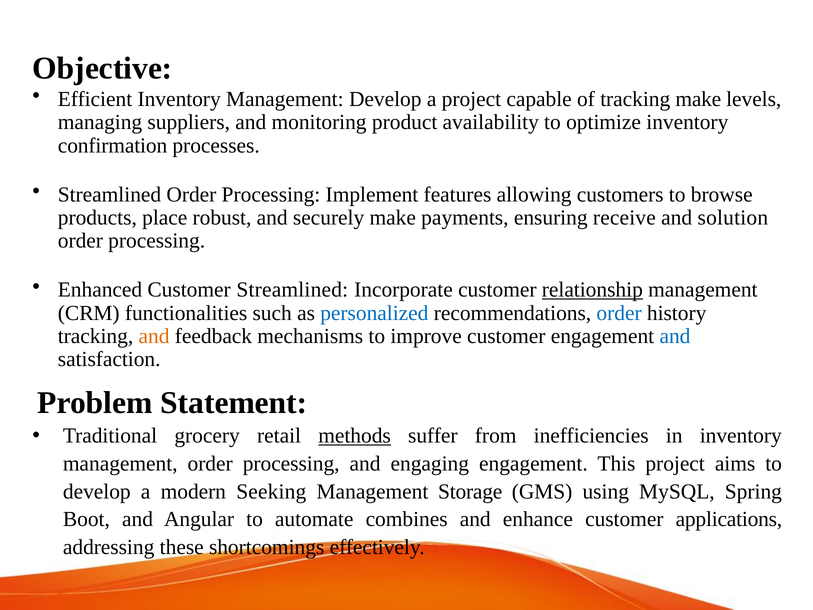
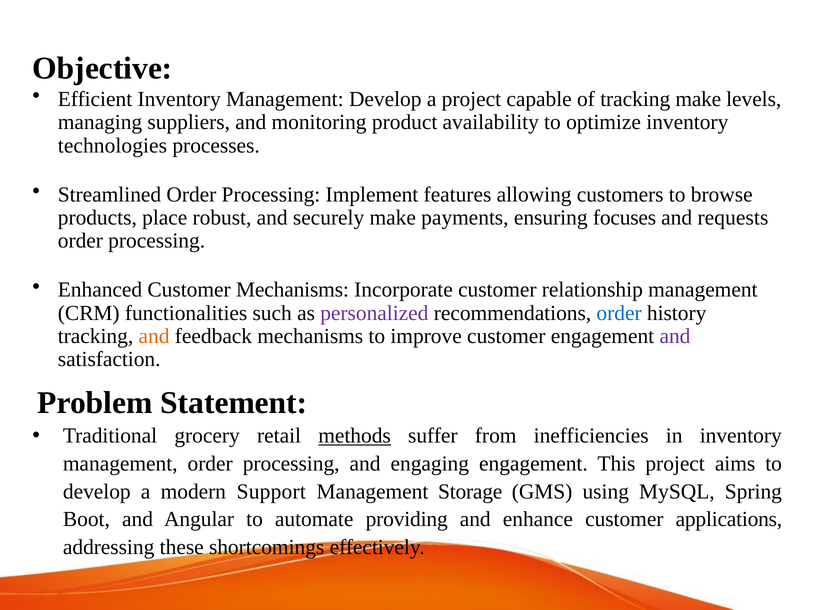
confirmation: confirmation -> technologies
receive: receive -> focuses
solution: solution -> requests
Customer Streamlined: Streamlined -> Mechanisms
relationship underline: present -> none
personalized colour: blue -> purple
and at (675, 336) colour: blue -> purple
Seeking: Seeking -> Support
combines: combines -> providing
